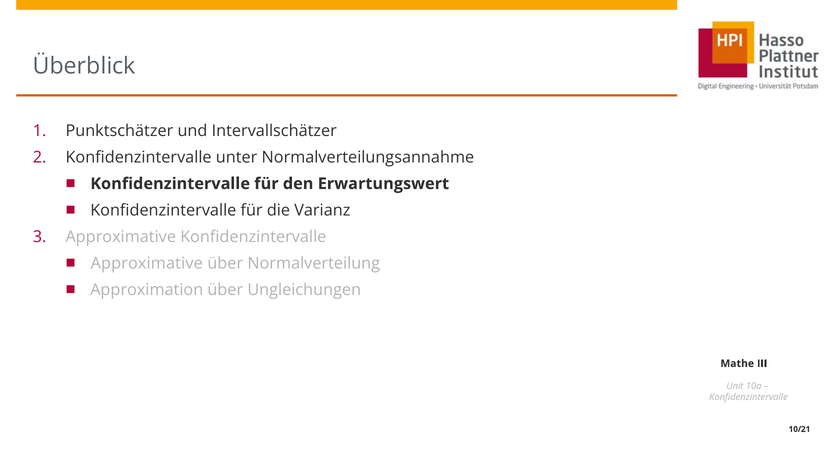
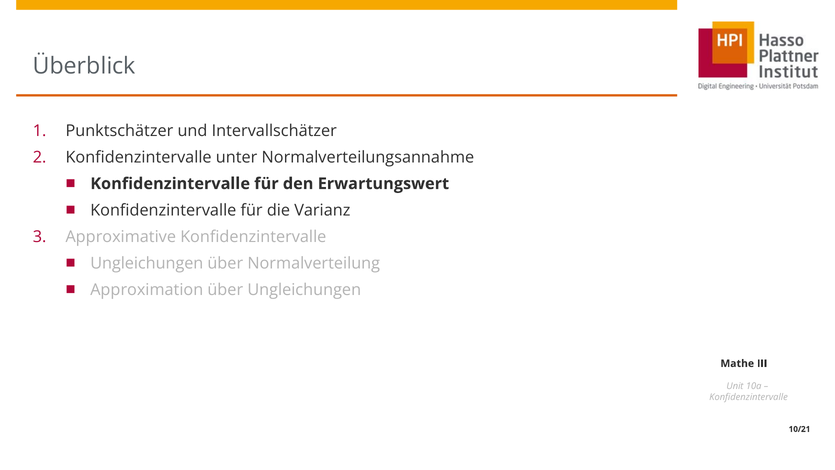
Approximative at (147, 263): Approximative -> Ungleichungen
